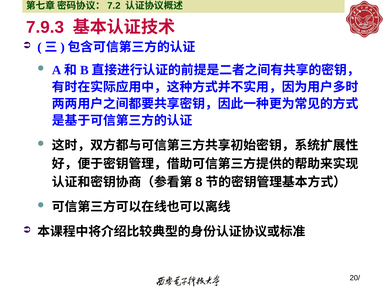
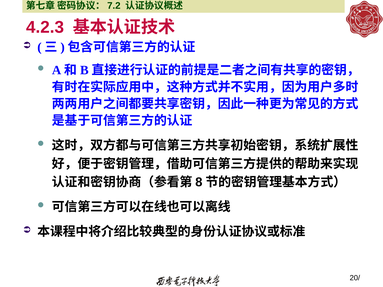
7.9.3: 7.9.3 -> 4.2.3
